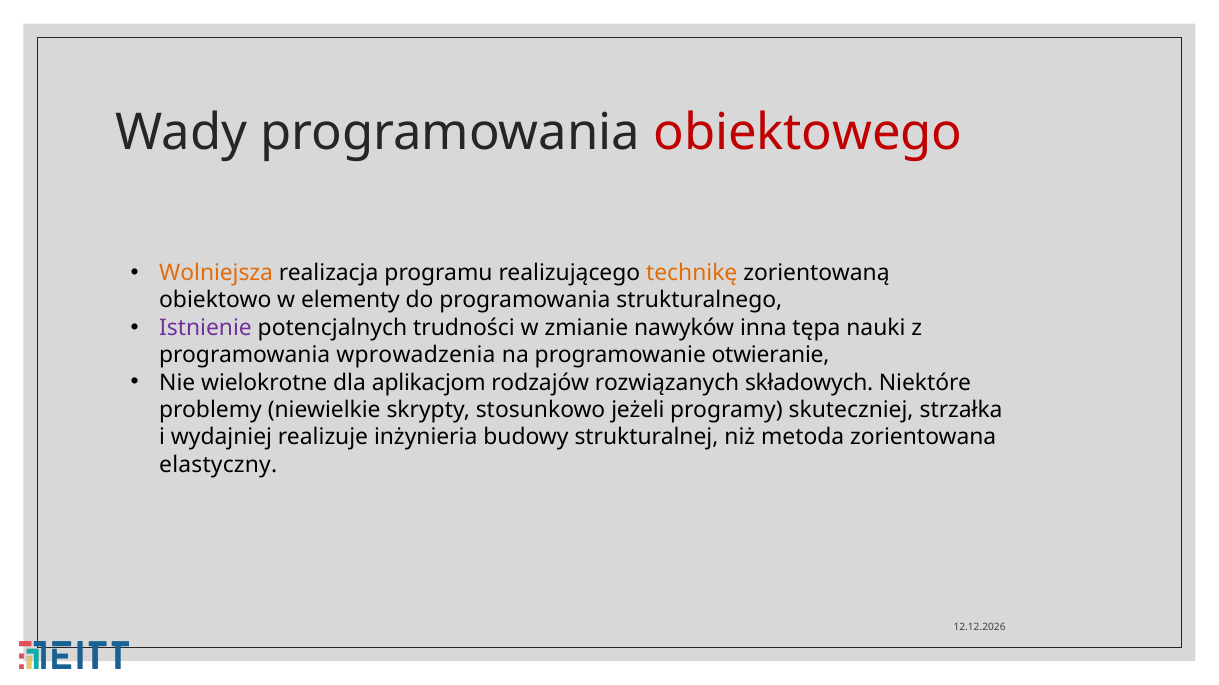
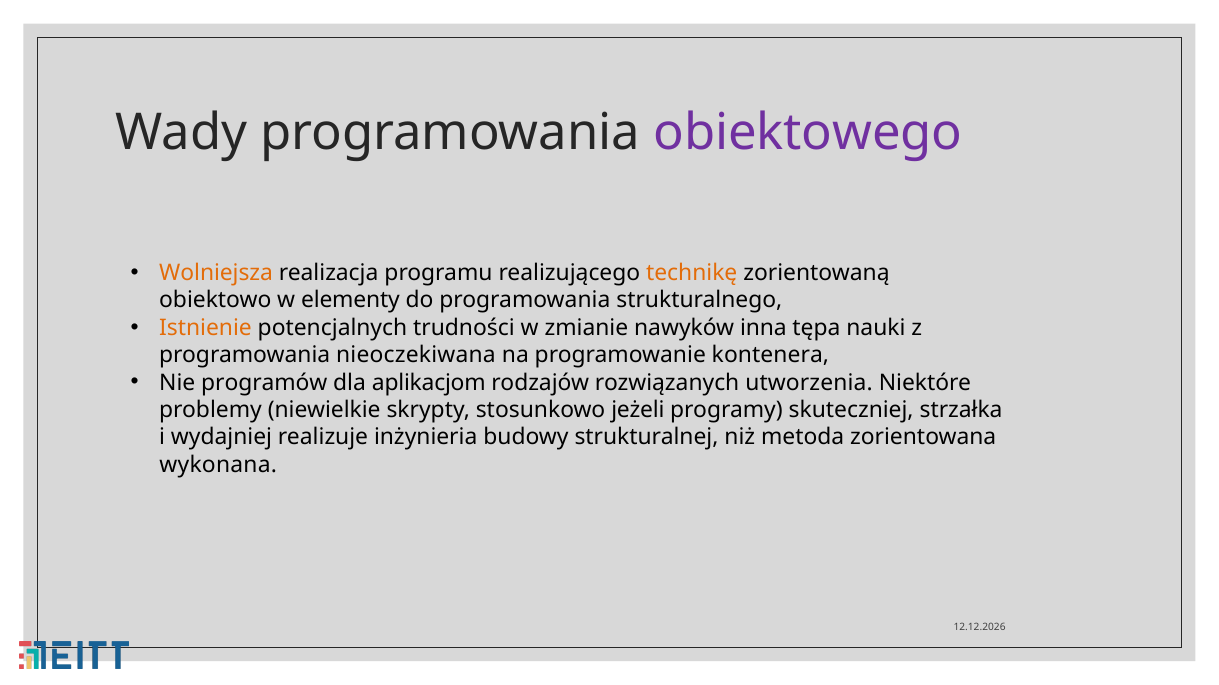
obiektowego colour: red -> purple
Istnienie colour: purple -> orange
wprowadzenia: wprowadzenia -> nieoczekiwana
otwieranie: otwieranie -> kontenera
wielokrotne: wielokrotne -> programów
składowych: składowych -> utworzenia
elastyczny: elastyczny -> wykonana
